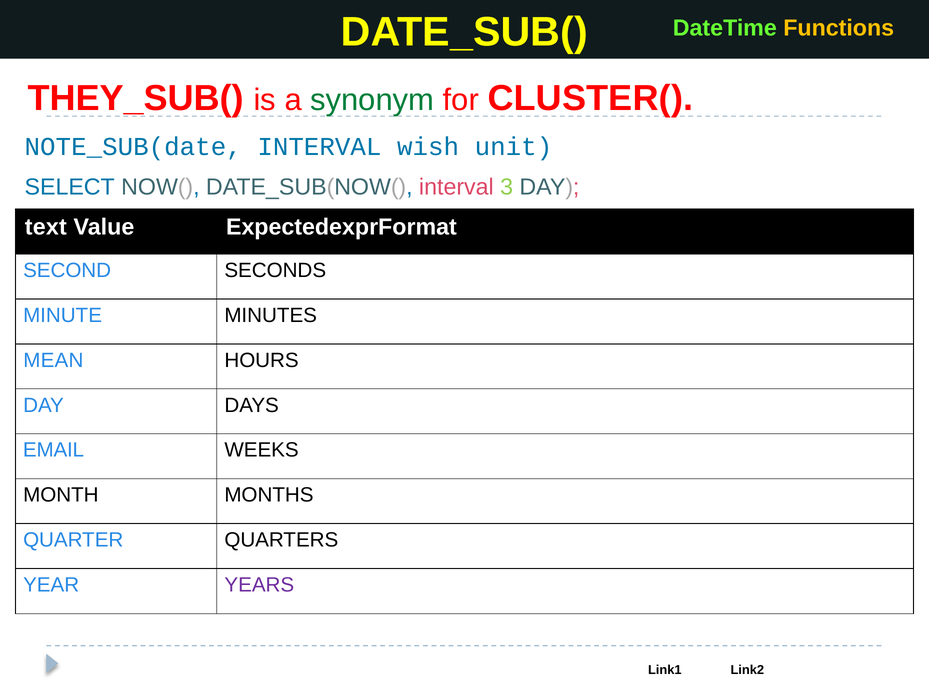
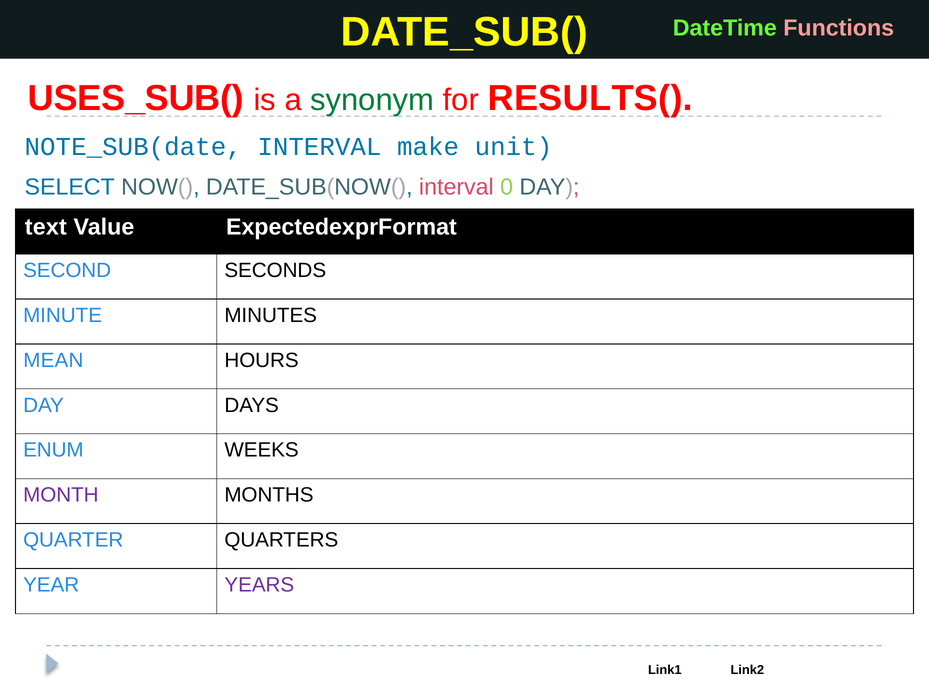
Functions colour: yellow -> pink
THEY_SUB(: THEY_SUB( -> USES_SUB(
CLUSTER(: CLUSTER( -> RESULTS(
wish: wish -> make
3: 3 -> 0
EMAIL: EMAIL -> ENUM
MONTH colour: black -> purple
